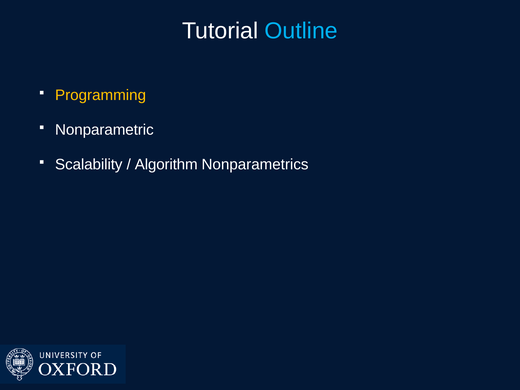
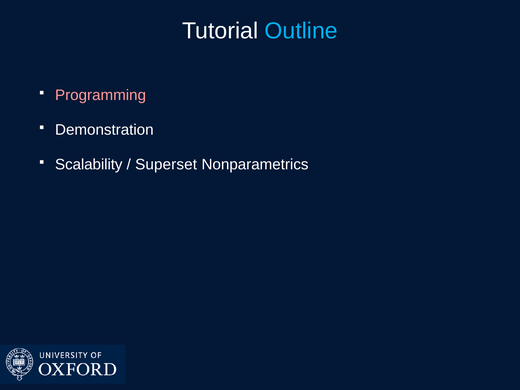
Programming colour: yellow -> pink
Nonparametric: Nonparametric -> Demonstration
Algorithm: Algorithm -> Superset
